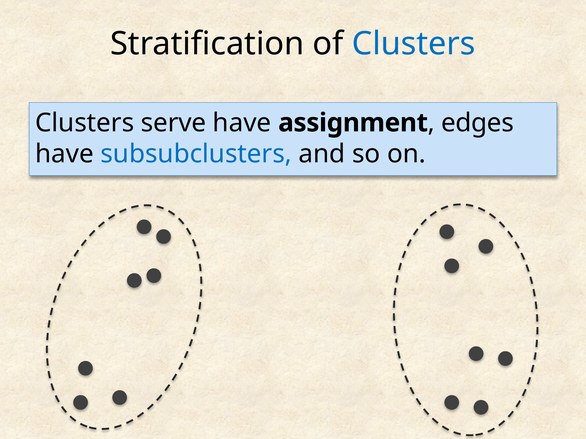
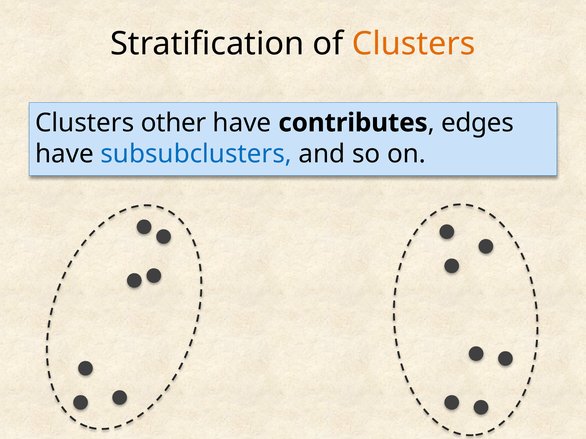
Clusters at (414, 44) colour: blue -> orange
serve: serve -> other
assignment: assignment -> contributes
